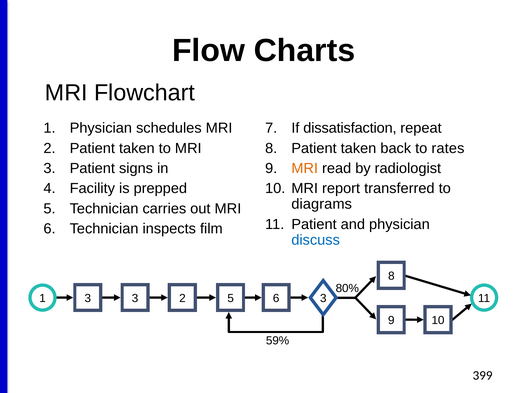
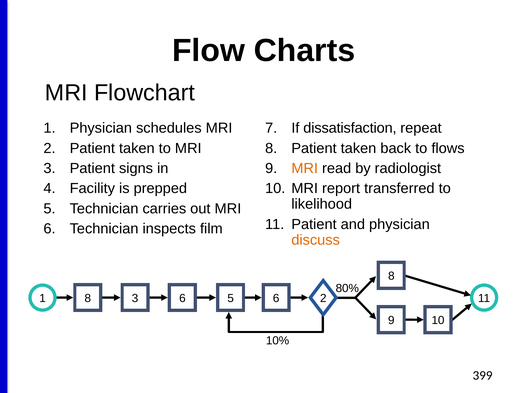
rates: rates -> flows
diagrams: diagrams -> likelihood
discuss colour: blue -> orange
1 3: 3 -> 8
3 2: 2 -> 6
6 3: 3 -> 2
59%: 59% -> 10%
